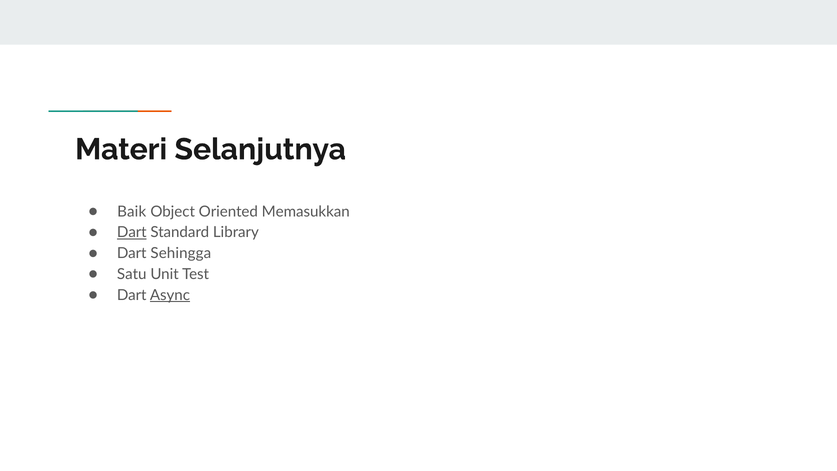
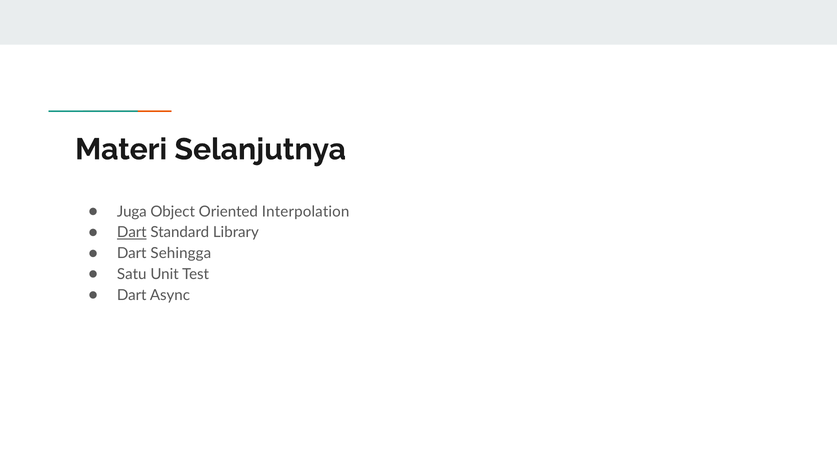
Baik: Baik -> Juga
Memasukkan: Memasukkan -> Interpolation
Async underline: present -> none
